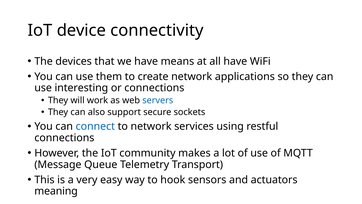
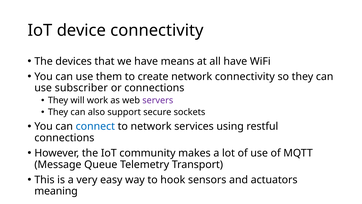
network applications: applications -> connectivity
interesting: interesting -> subscriber
servers colour: blue -> purple
